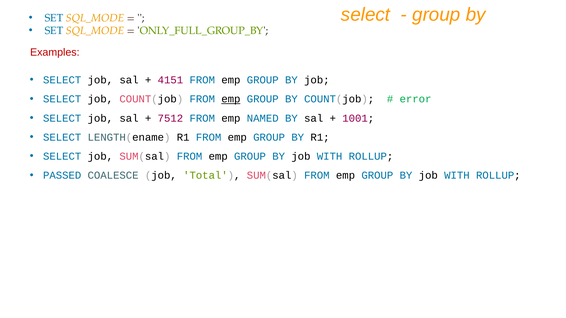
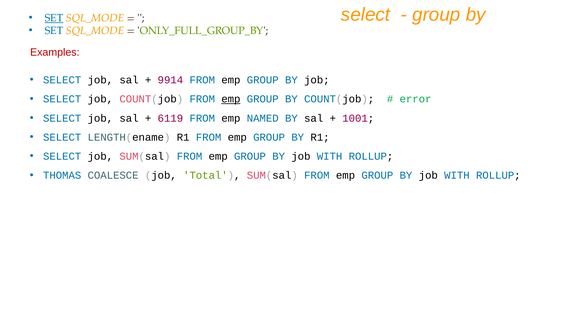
SET at (54, 18) underline: none -> present
4151: 4151 -> 9914
7512: 7512 -> 6119
PASSED: PASSED -> THOMAS
